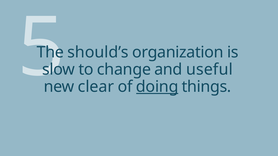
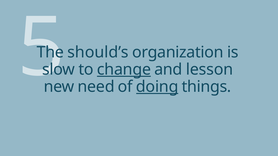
change underline: none -> present
useful: useful -> lesson
clear: clear -> need
